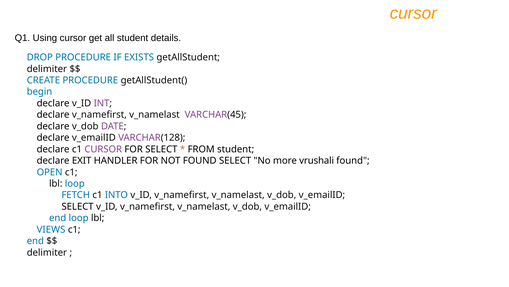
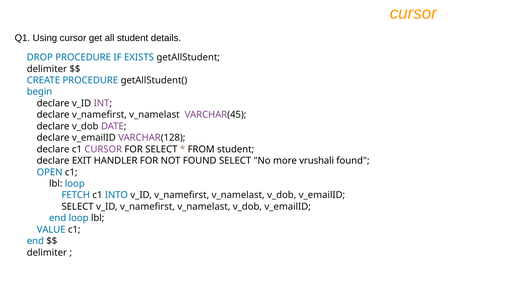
VIEWS: VIEWS -> VALUE
